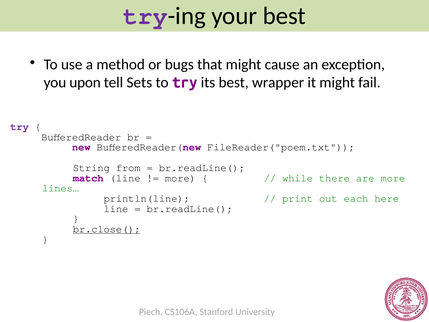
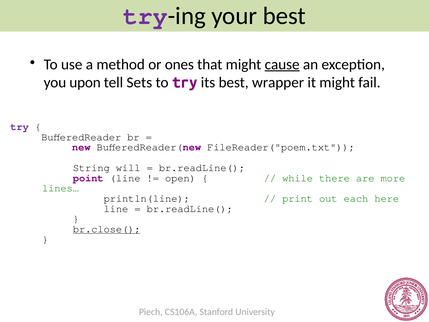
bugs: bugs -> ones
cause underline: none -> present
from: from -> will
match: match -> point
more at (180, 178): more -> open
